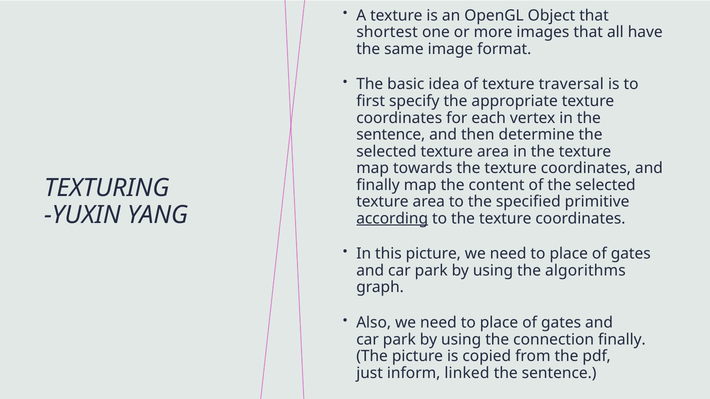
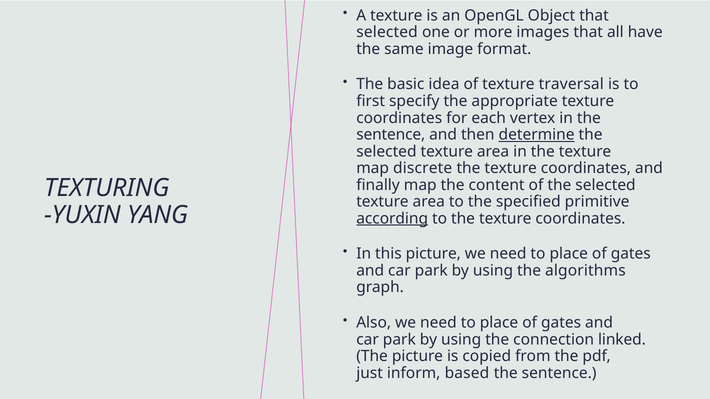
shortest at (387, 32): shortest -> selected
determine underline: none -> present
towards: towards -> discrete
connection finally: finally -> linked
linked: linked -> based
